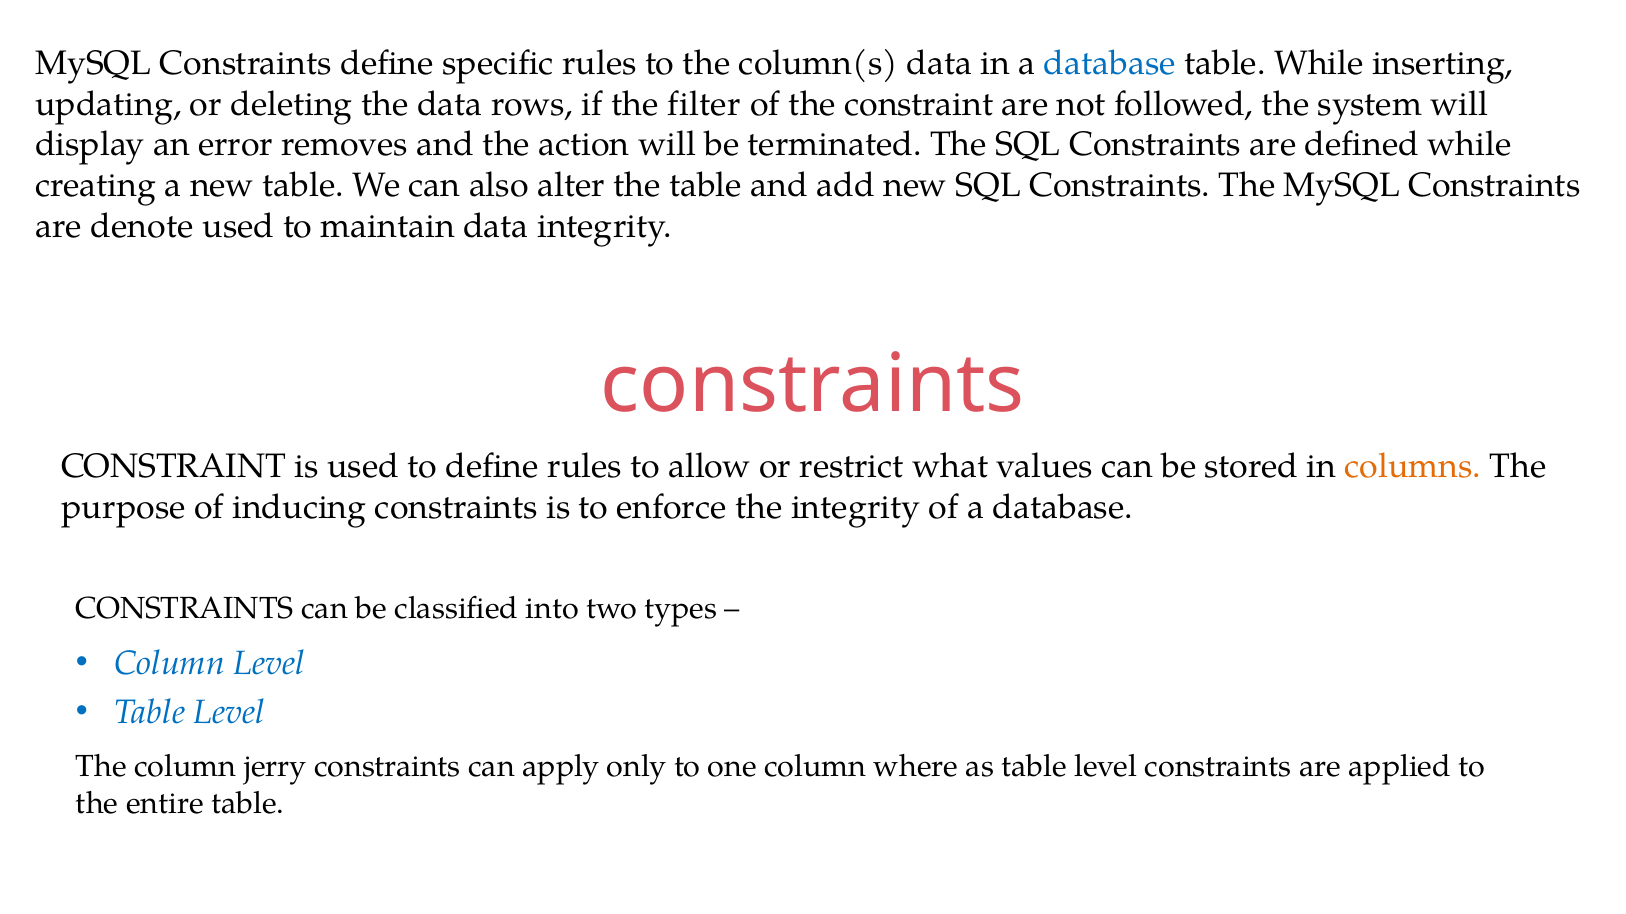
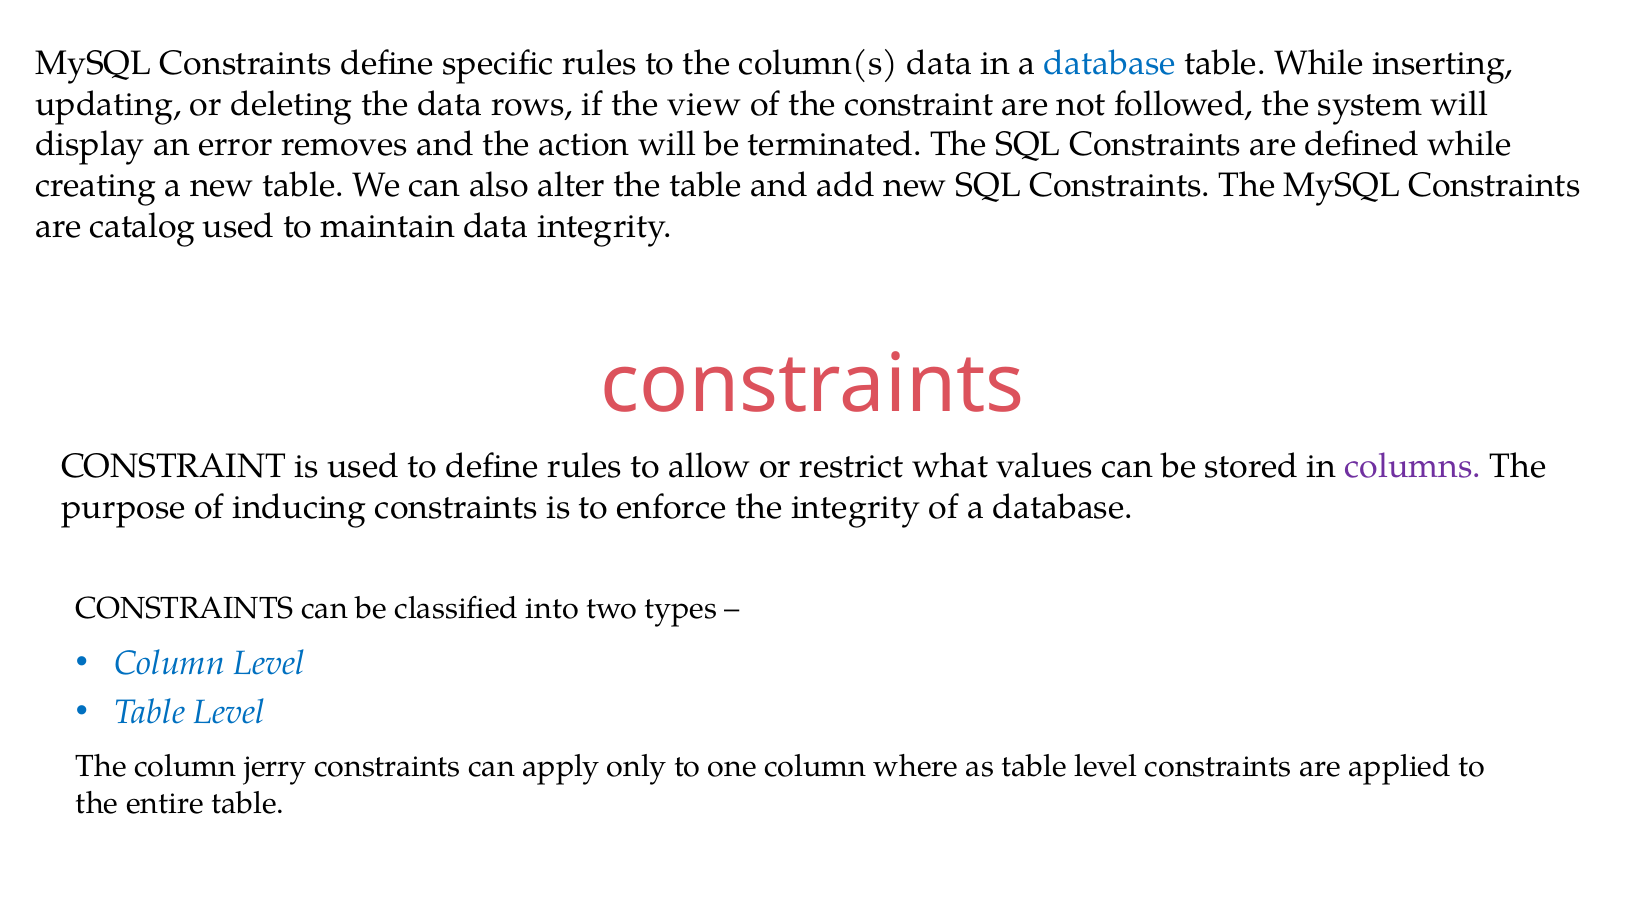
filter: filter -> view
denote: denote -> catalog
columns colour: orange -> purple
